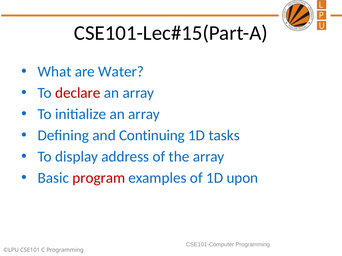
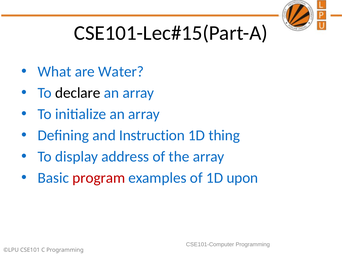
declare colour: red -> black
Continuing: Continuing -> Instruction
tasks: tasks -> thing
